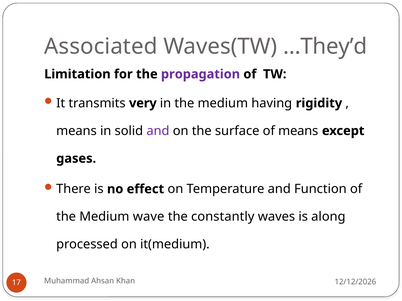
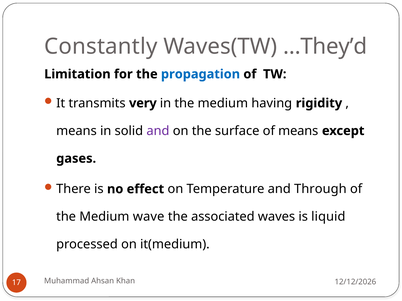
Associated: Associated -> Constantly
propagation colour: purple -> blue
Function: Function -> Through
constantly: constantly -> associated
along: along -> liquid
